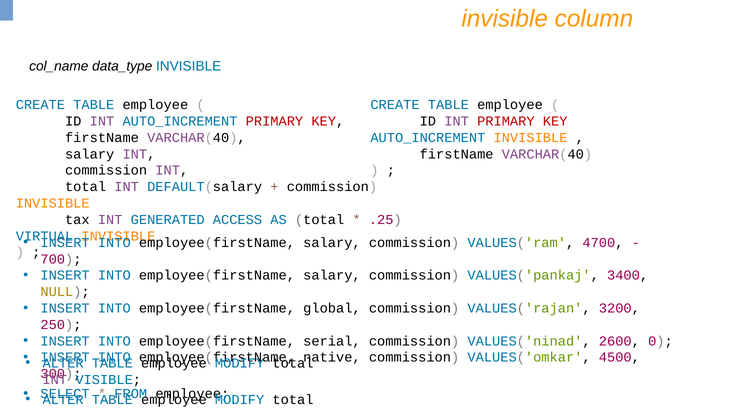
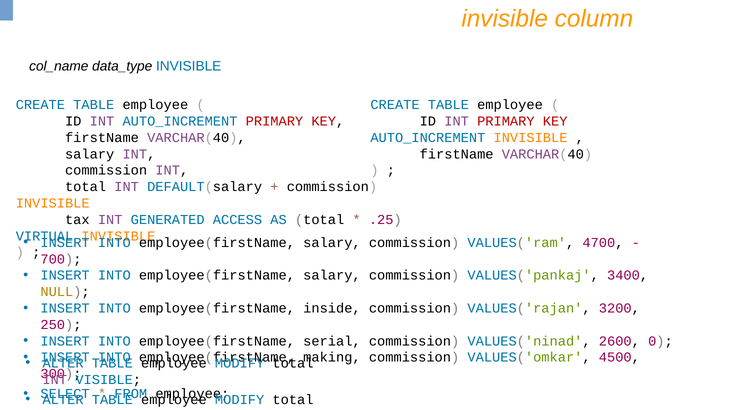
global: global -> inside
native: native -> making
